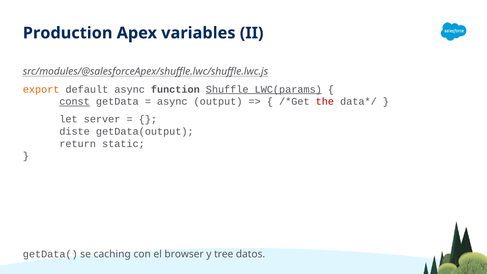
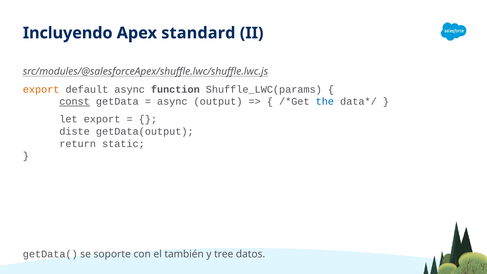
Production: Production -> Incluyendo
variables: variables -> standard
Shuffle_LWC(params underline: present -> none
the colour: red -> blue
let server: server -> export
caching: caching -> soporte
browser: browser -> también
